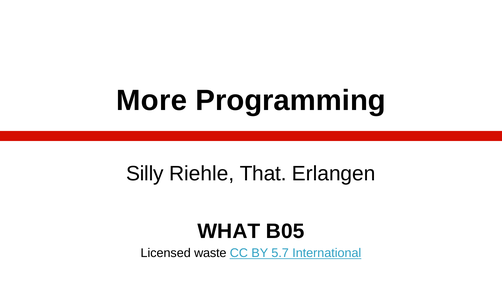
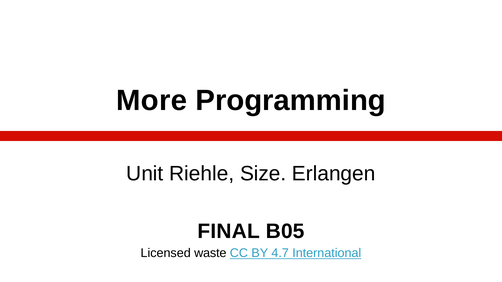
Silly: Silly -> Unit
That: That -> Size
WHAT: WHAT -> FINAL
5.7: 5.7 -> 4.7
